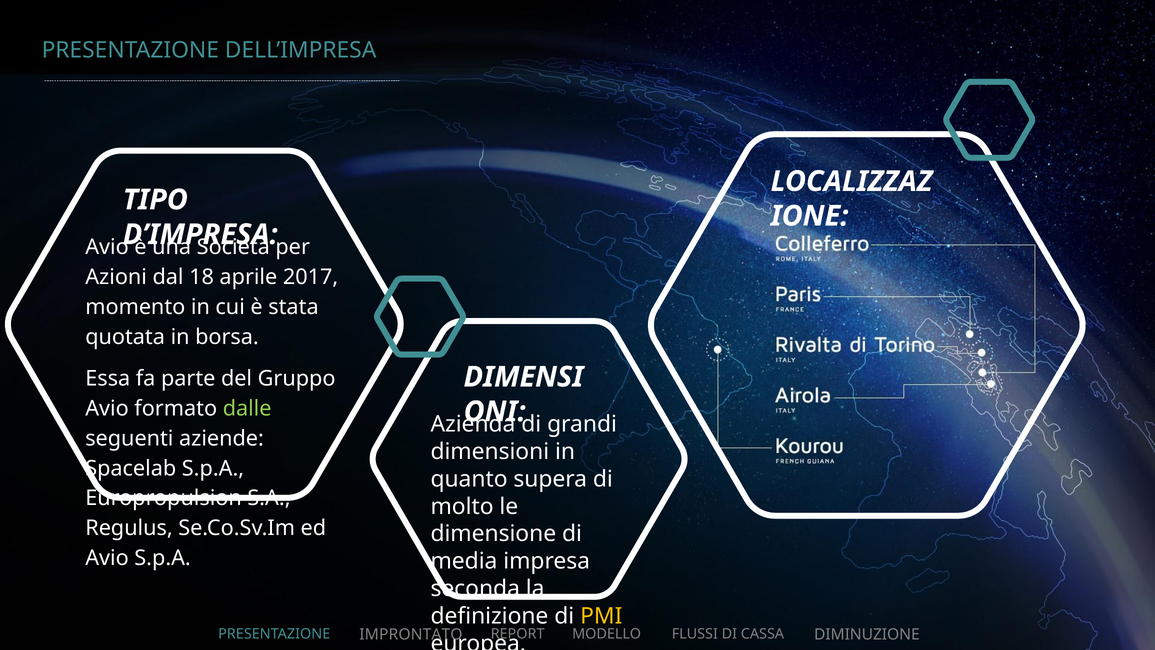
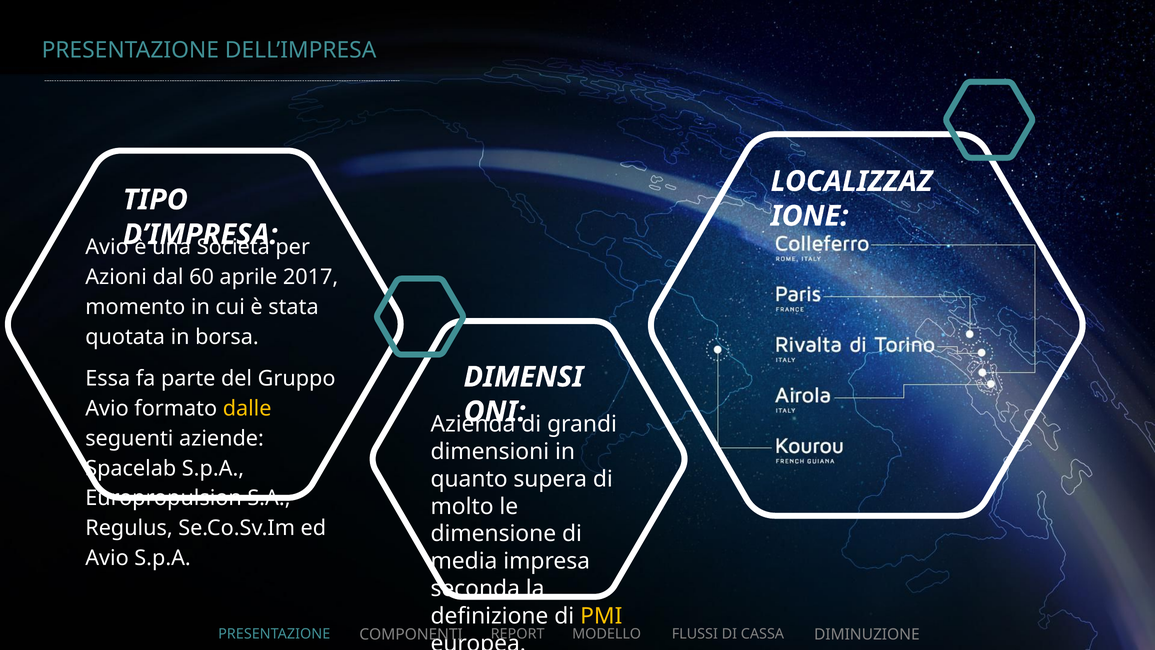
18: 18 -> 60
dalle colour: light green -> yellow
IMPRONTATO: IMPRONTATO -> COMPONENTI
